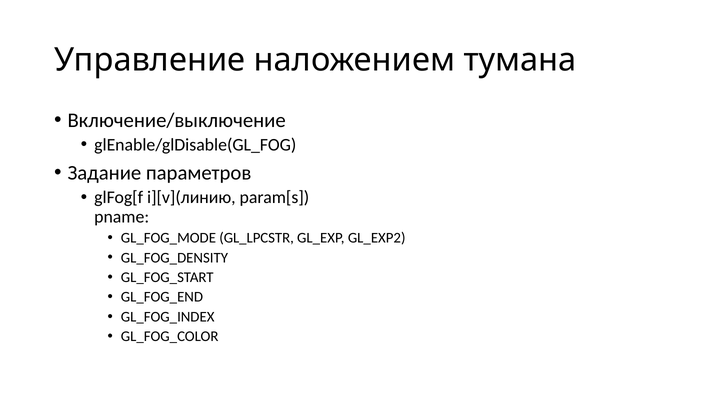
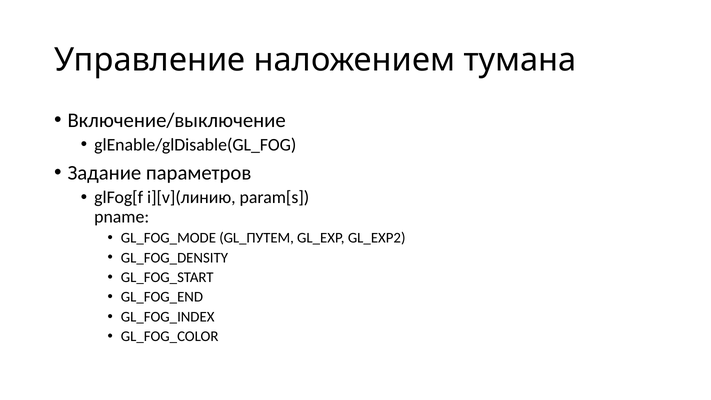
GL_LPCSTR: GL_LPCSTR -> GL_ПУТЕМ
